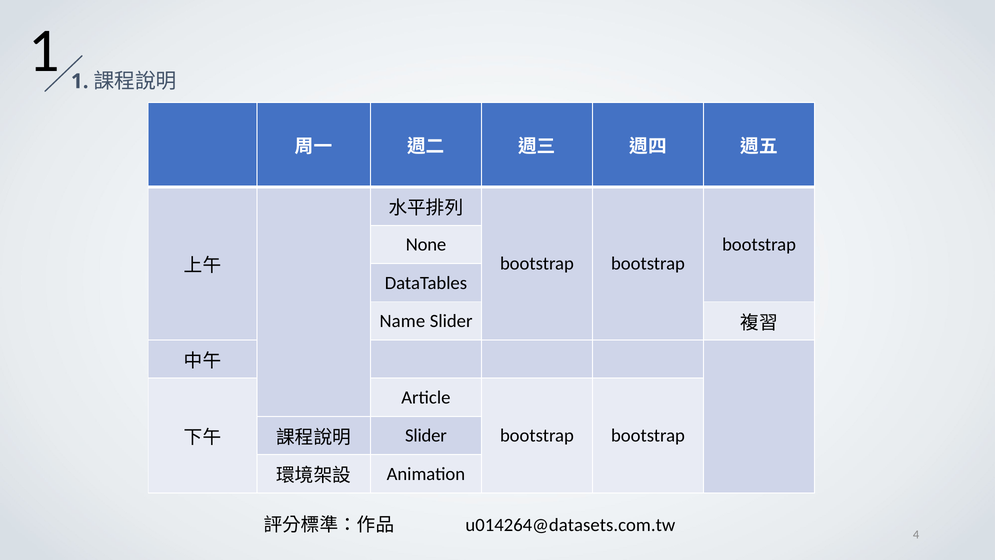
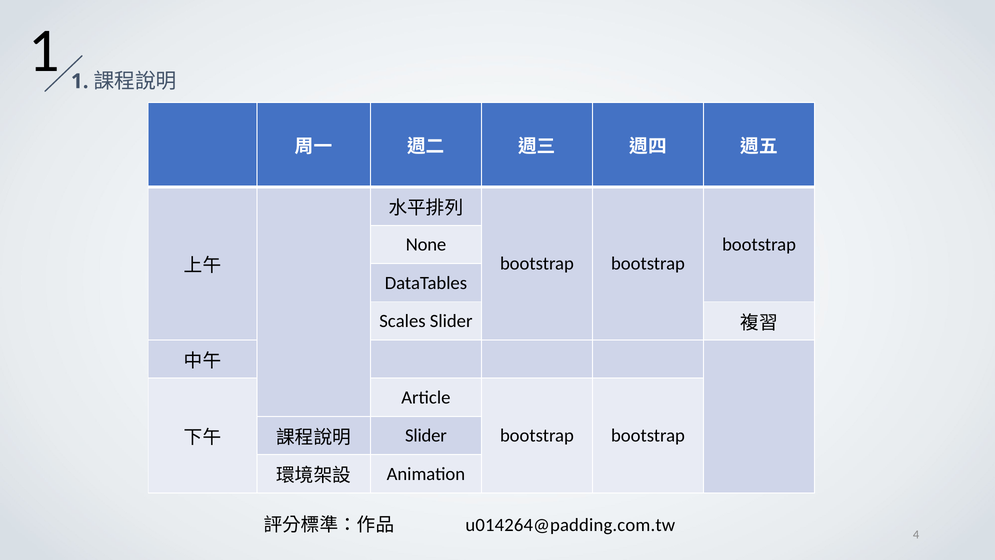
Name: Name -> Scales
u014264@datasets.com.tw: u014264@datasets.com.tw -> u014264@padding.com.tw
